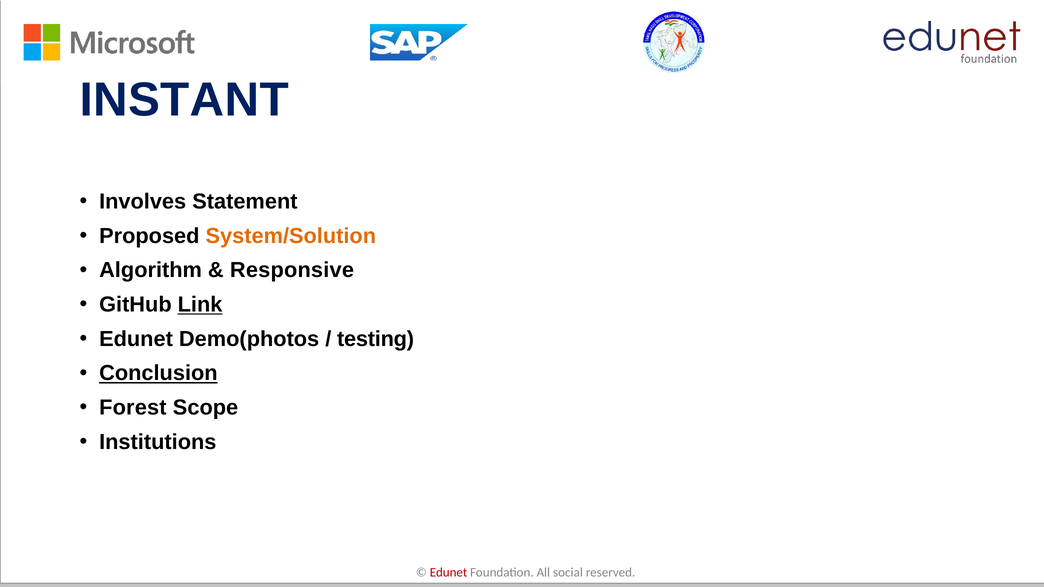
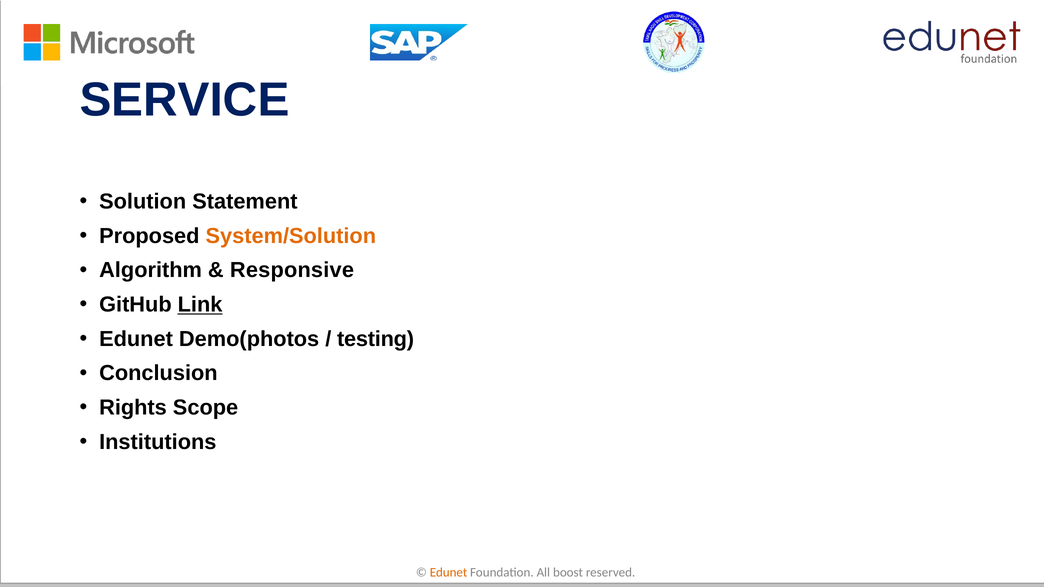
INSTANT: INSTANT -> SERVICE
Involves: Involves -> Solution
Conclusion underline: present -> none
Forest: Forest -> Rights
Edunet at (448, 572) colour: red -> orange
social: social -> boost
